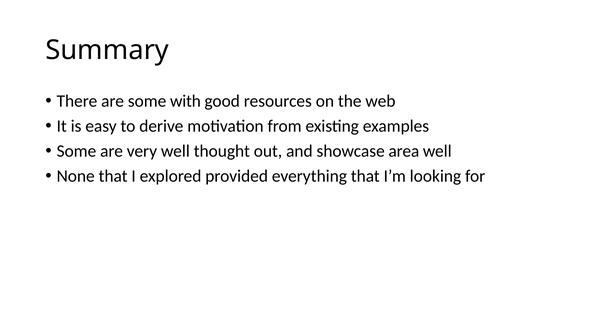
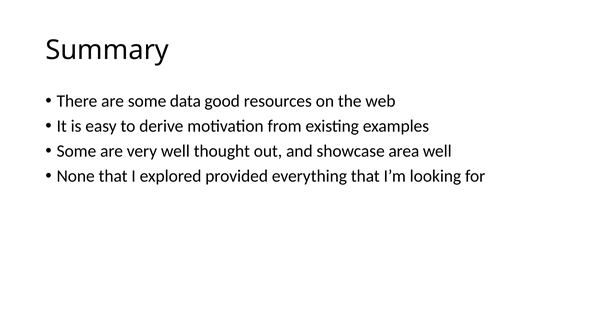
with: with -> data
